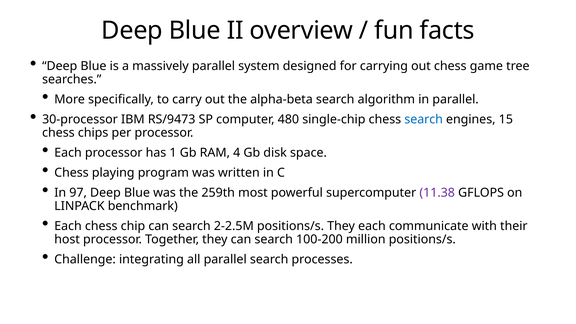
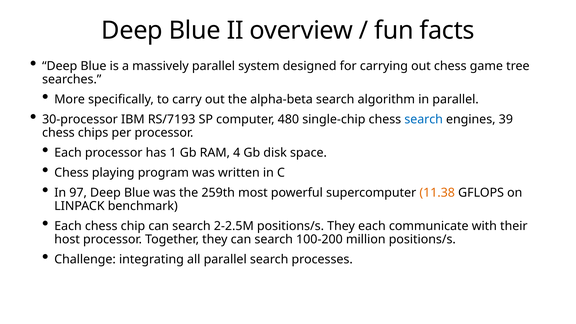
RS/9473: RS/9473 -> RS/7193
15: 15 -> 39
11.38 colour: purple -> orange
